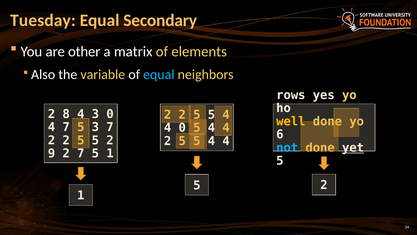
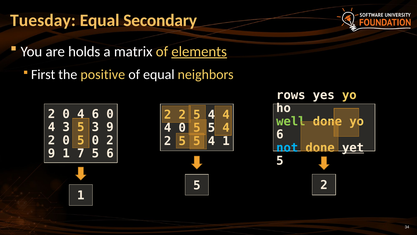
other: other -> holds
elements underline: none -> present
Also: Also -> First
variable: variable -> positive
equal at (159, 75) colour: light blue -> white
8 at (66, 114): 8 -> 0
3 at (95, 114): 3 -> 6
5 at (211, 115): 5 -> 4
well colour: yellow -> light green
4 7: 7 -> 3
3 7: 7 -> 9
4 at (211, 128): 4 -> 5
2 at (66, 140): 2 -> 0
5 at (95, 140): 5 -> 0
4 at (226, 141): 4 -> 1
9 2: 2 -> 1
5 1: 1 -> 6
